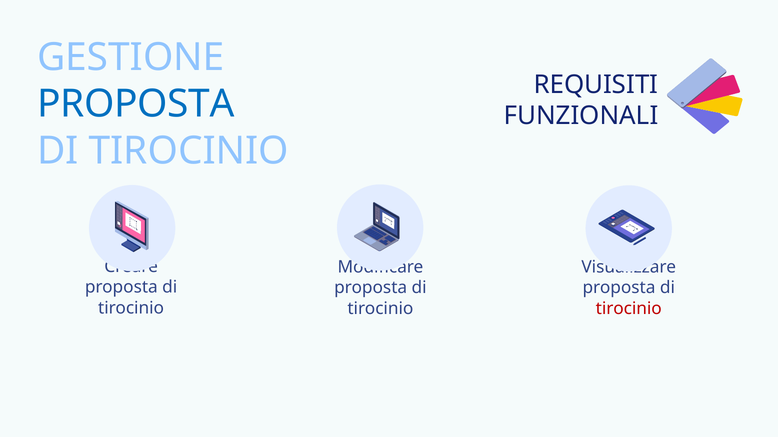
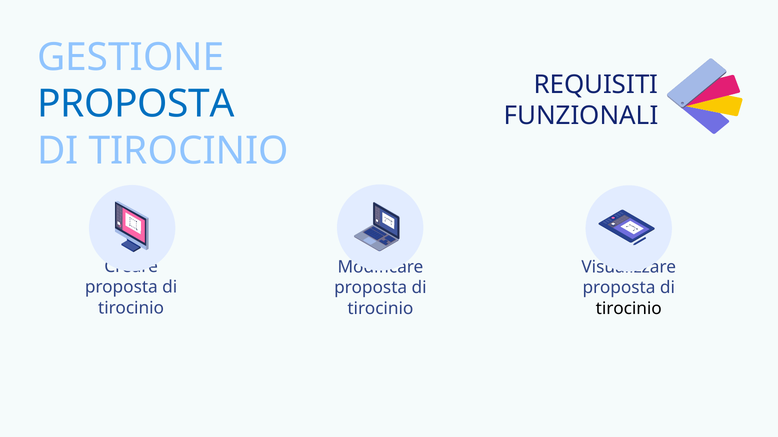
tirocinio at (629, 309) colour: red -> black
